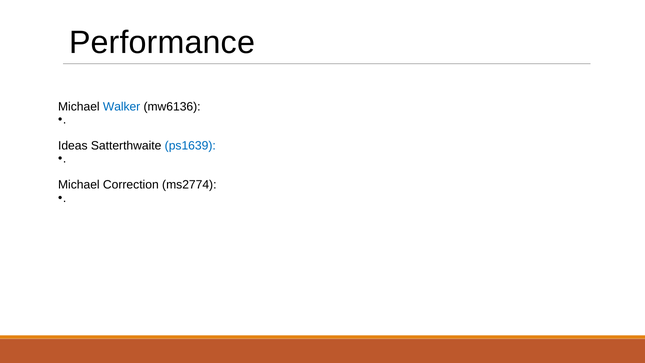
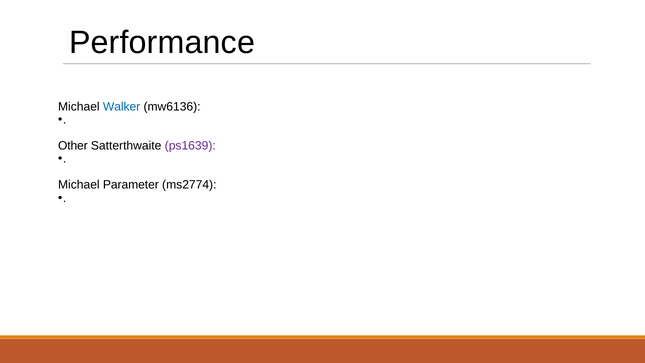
Ideas: Ideas -> Other
ps1639 colour: blue -> purple
Correction: Correction -> Parameter
